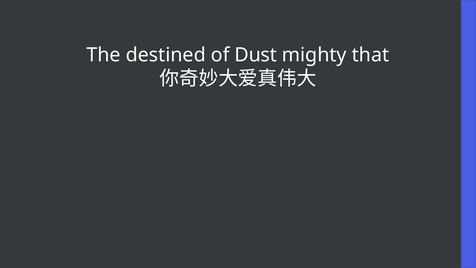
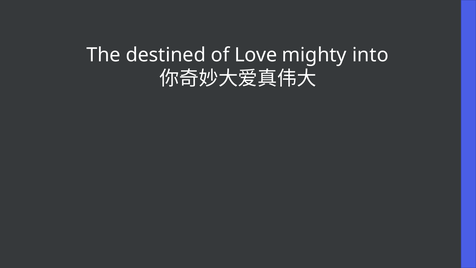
Dust: Dust -> Love
that: that -> into
